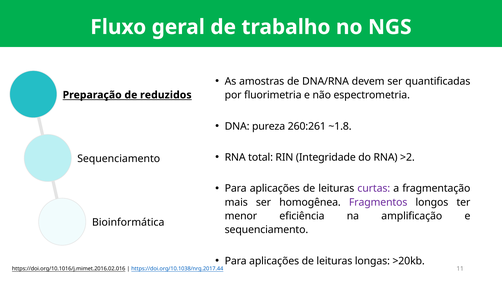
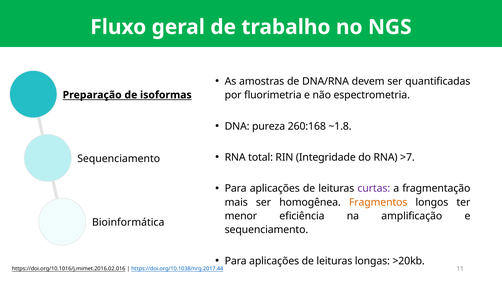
reduzidos: reduzidos -> isoformas
260:261: 260:261 -> 260:168
>2: >2 -> >7
Fragmentos colour: purple -> orange
